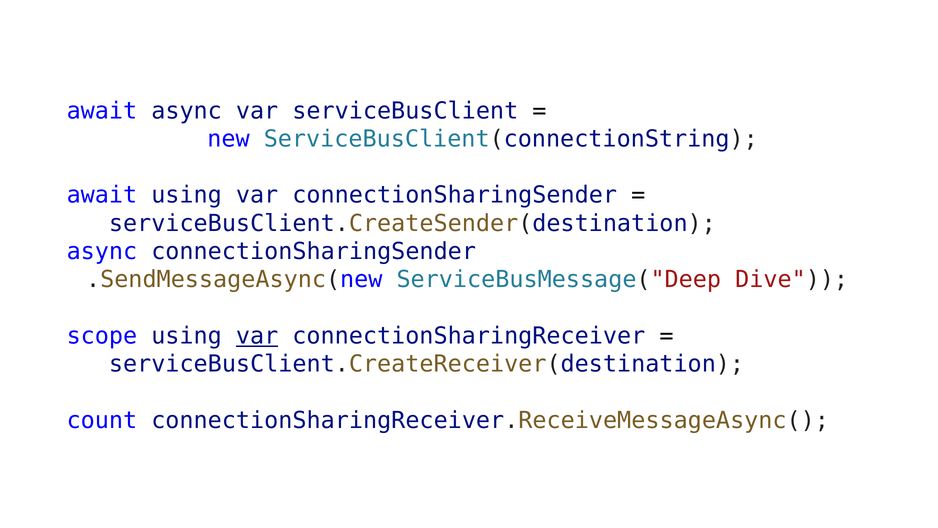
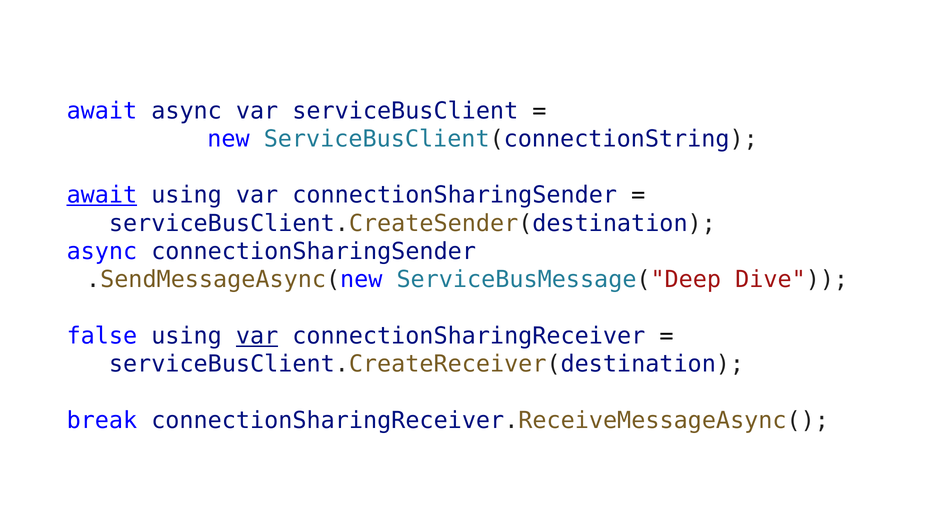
await at (102, 195) underline: none -> present
scope: scope -> false
count: count -> break
